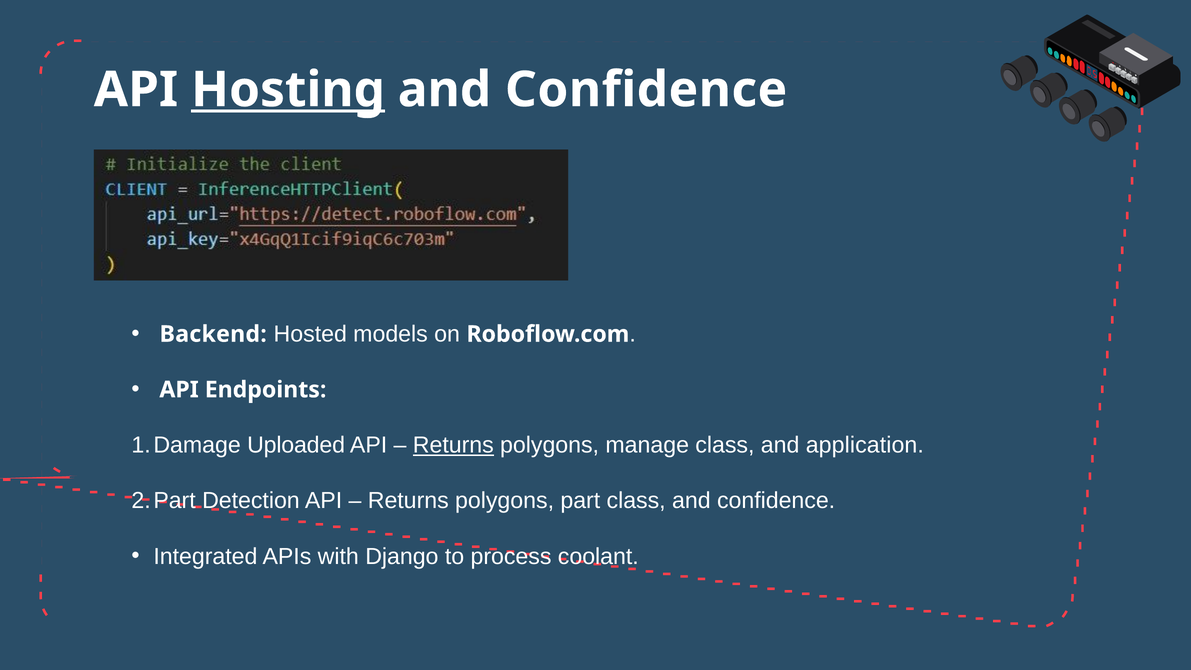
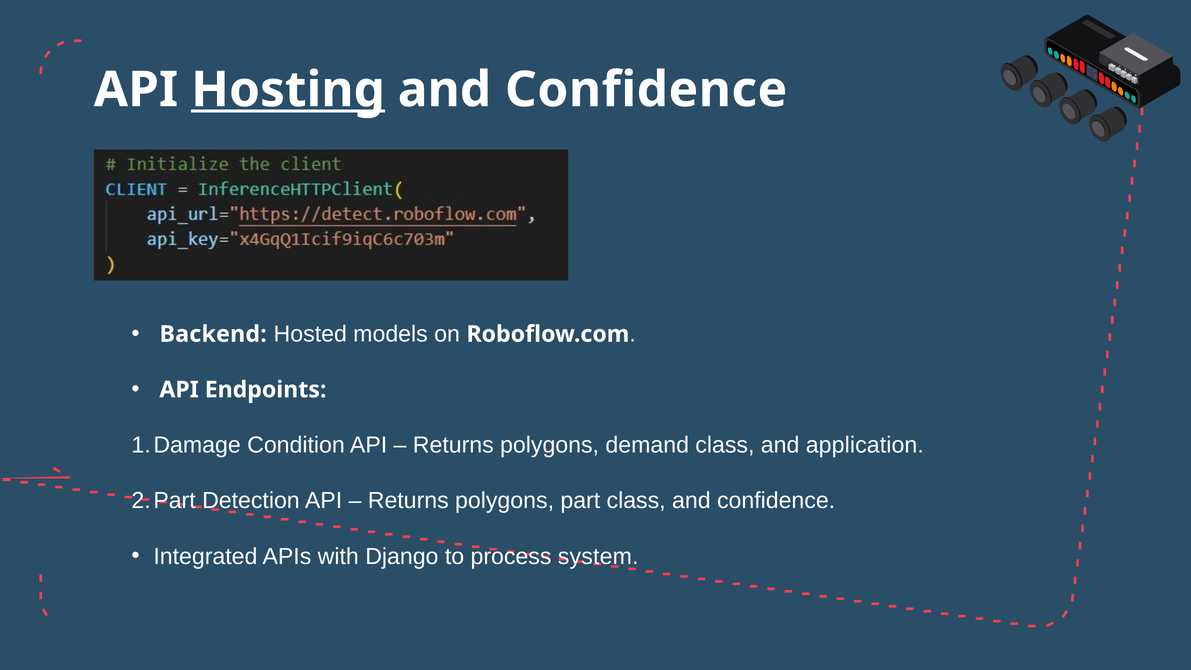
Uploaded: Uploaded -> Condition
Returns at (453, 445) underline: present -> none
manage: manage -> demand
coolant: coolant -> system
